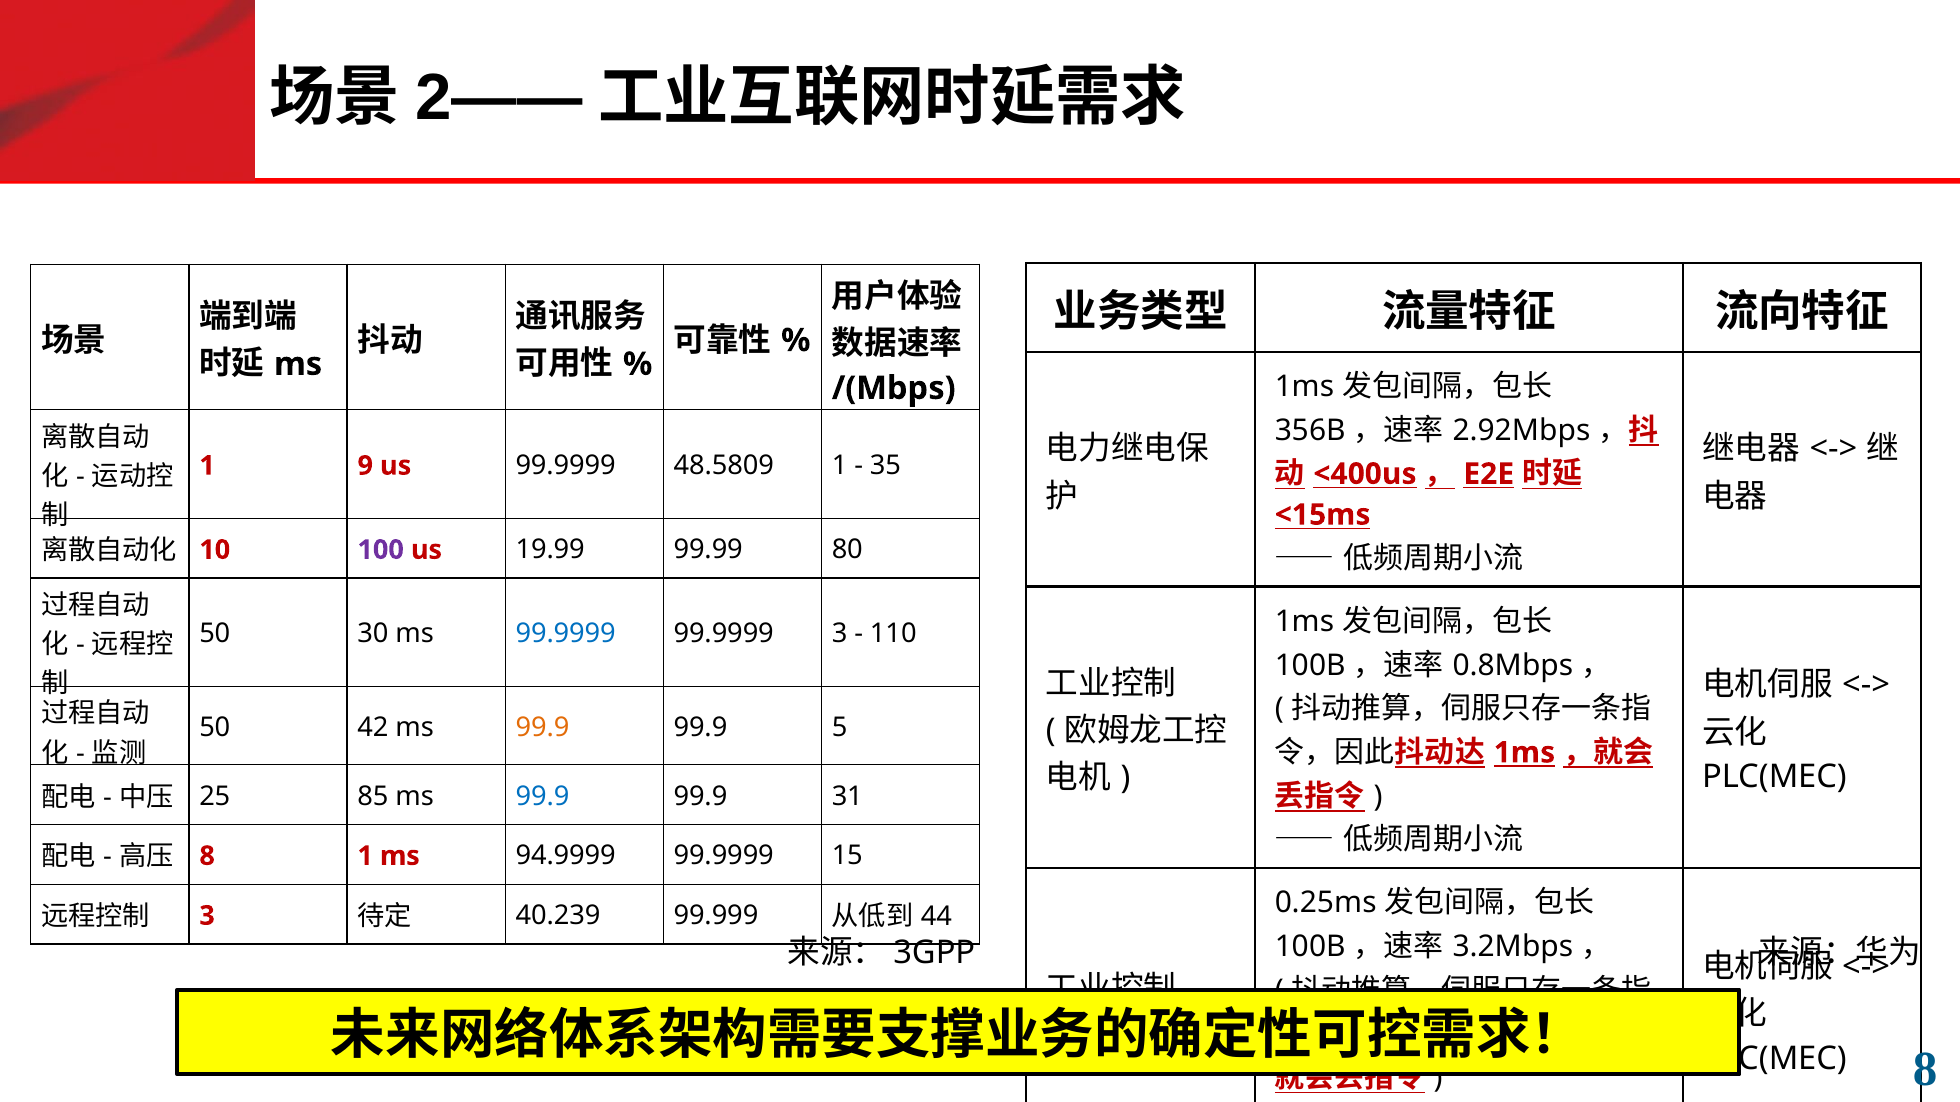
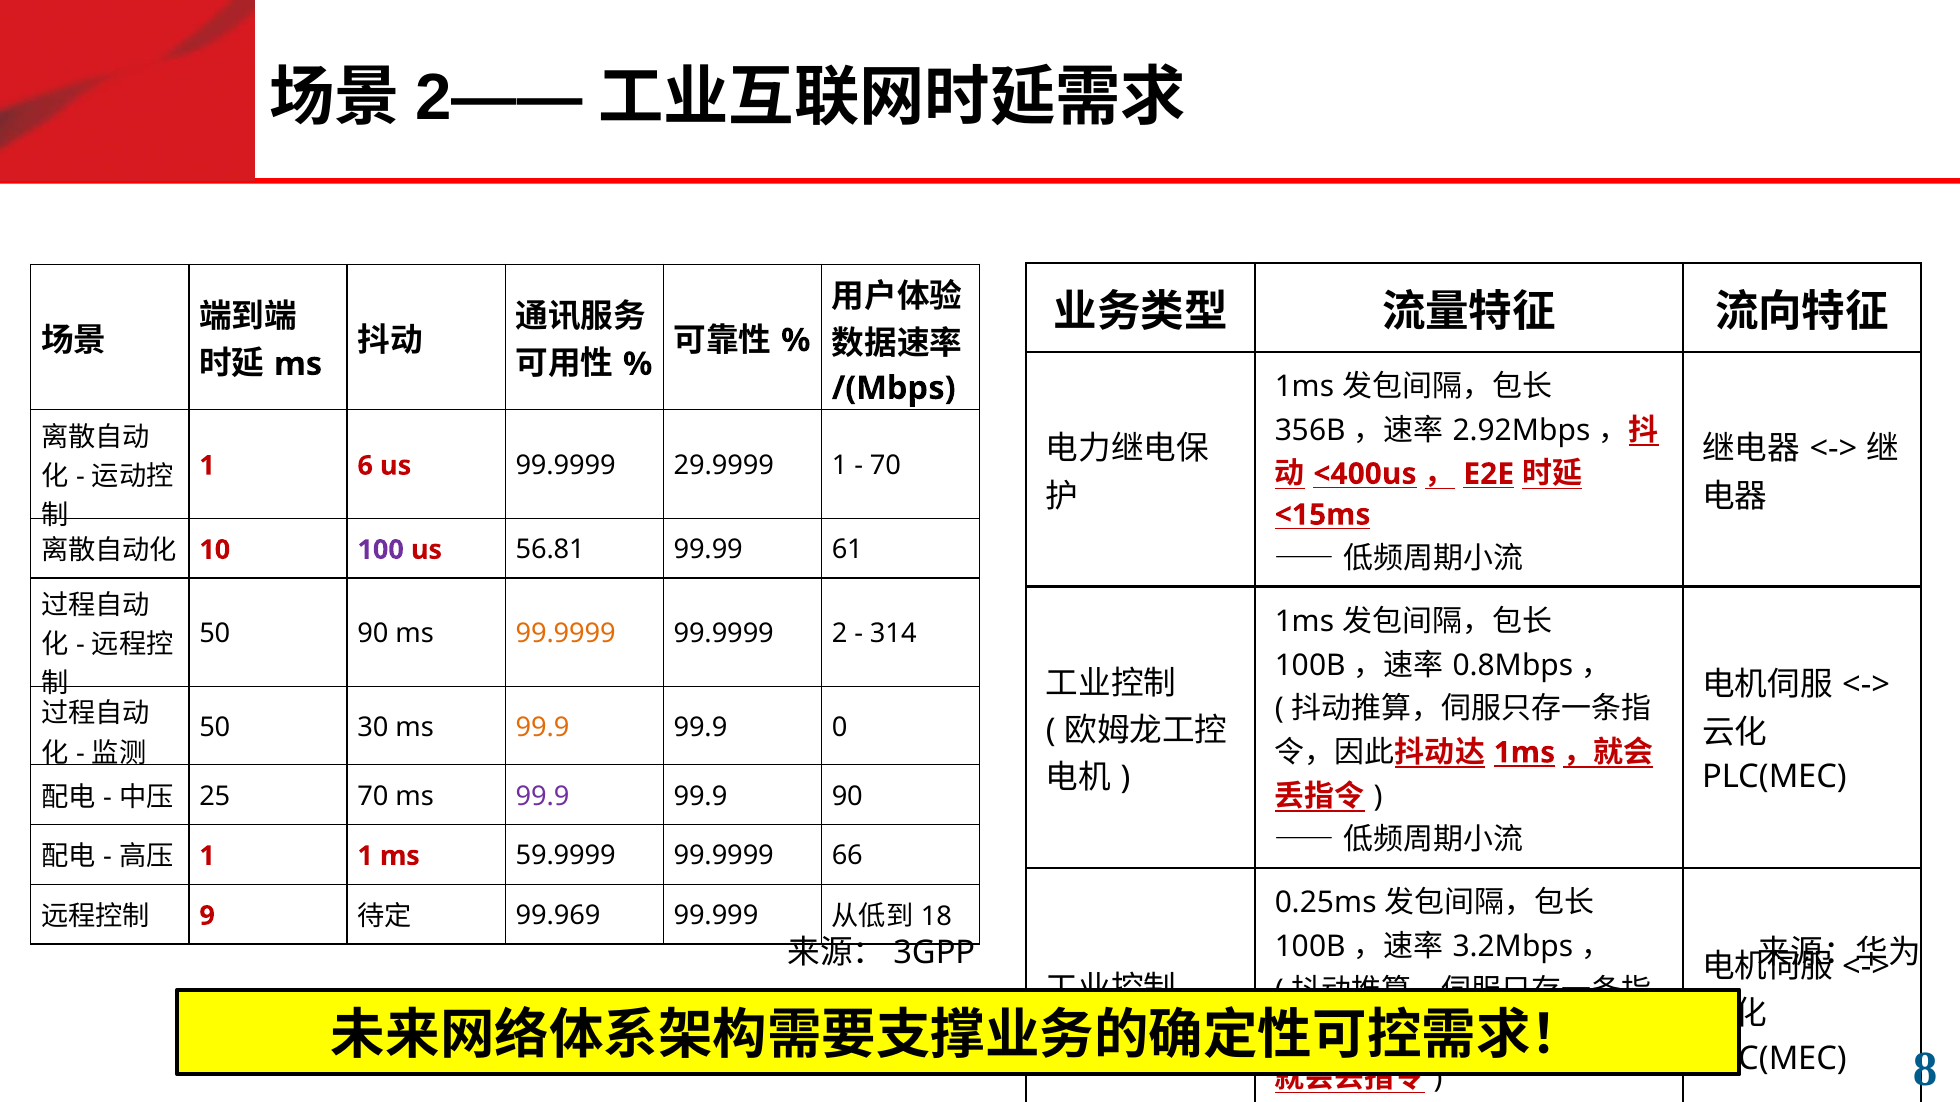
9: 9 -> 6
48.5809: 48.5809 -> 29.9999
35 at (885, 466): 35 -> 70
19.99: 19.99 -> 56.81
80: 80 -> 61
50 30: 30 -> 90
99.9999 at (566, 634) colour: blue -> orange
99.9999 3: 3 -> 2
110: 110 -> 314
42: 42 -> 30
5: 5 -> 0
25 85: 85 -> 70
99.9 at (542, 797) colour: blue -> purple
99.9 31: 31 -> 90
8 at (207, 856): 8 -> 1
94.9999: 94.9999 -> 59.9999
15: 15 -> 66
3 at (207, 916): 3 -> 9
40.239: 40.239 -> 99.969
44: 44 -> 18
